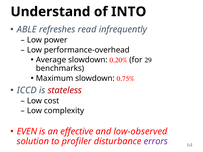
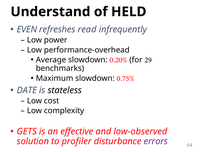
INTO: INTO -> HELD
ABLE: ABLE -> EVEN
ICCD: ICCD -> DATE
stateless colour: red -> black
EVEN: EVEN -> GETS
